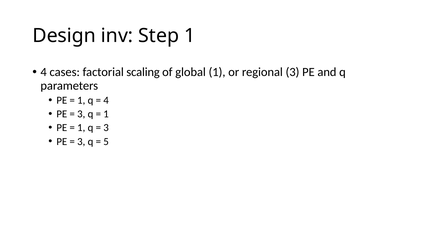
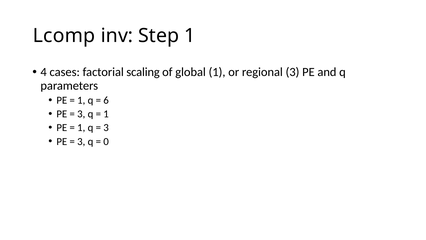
Design: Design -> Lcomp
4 at (106, 100): 4 -> 6
5: 5 -> 0
